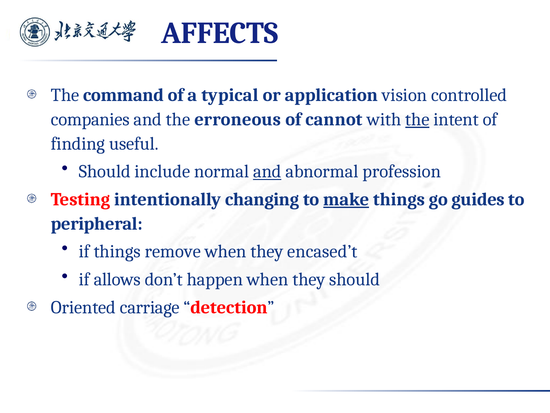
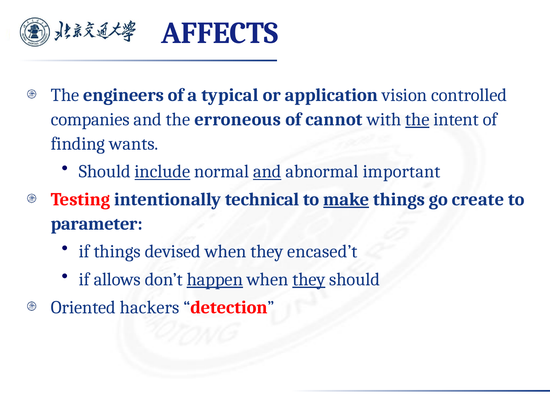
command: command -> engineers
useful: useful -> wants
include underline: none -> present
profession: profession -> important
changing: changing -> technical
guides: guides -> create
peripheral: peripheral -> parameter
remove: remove -> devised
happen underline: none -> present
they at (309, 279) underline: none -> present
carriage: carriage -> hackers
